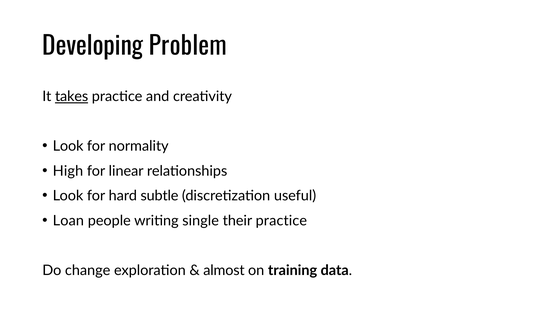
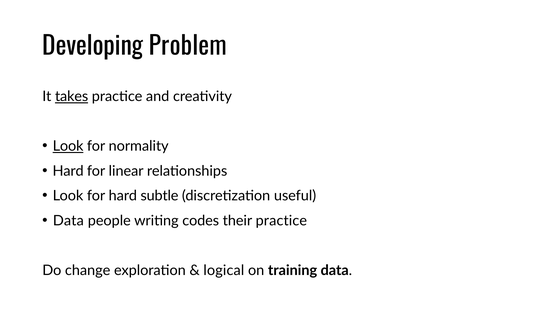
Look at (68, 146) underline: none -> present
High at (68, 171): High -> Hard
Loan at (68, 221): Loan -> Data
single: single -> codes
almost: almost -> logical
